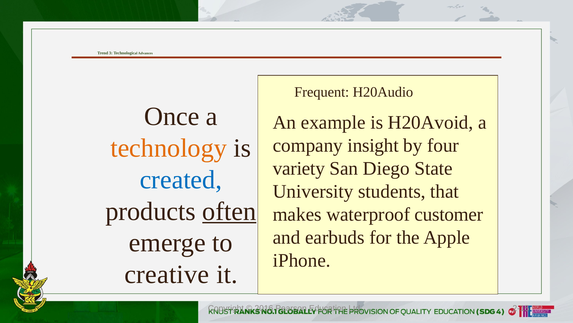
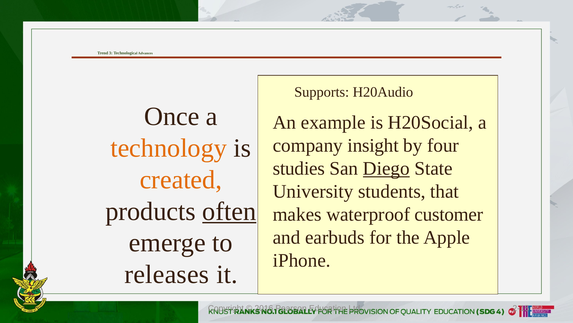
Frequent: Frequent -> Supports
H20Avoid: H20Avoid -> H20Social
variety: variety -> studies
Diego underline: none -> present
created colour: blue -> orange
creative: creative -> releases
